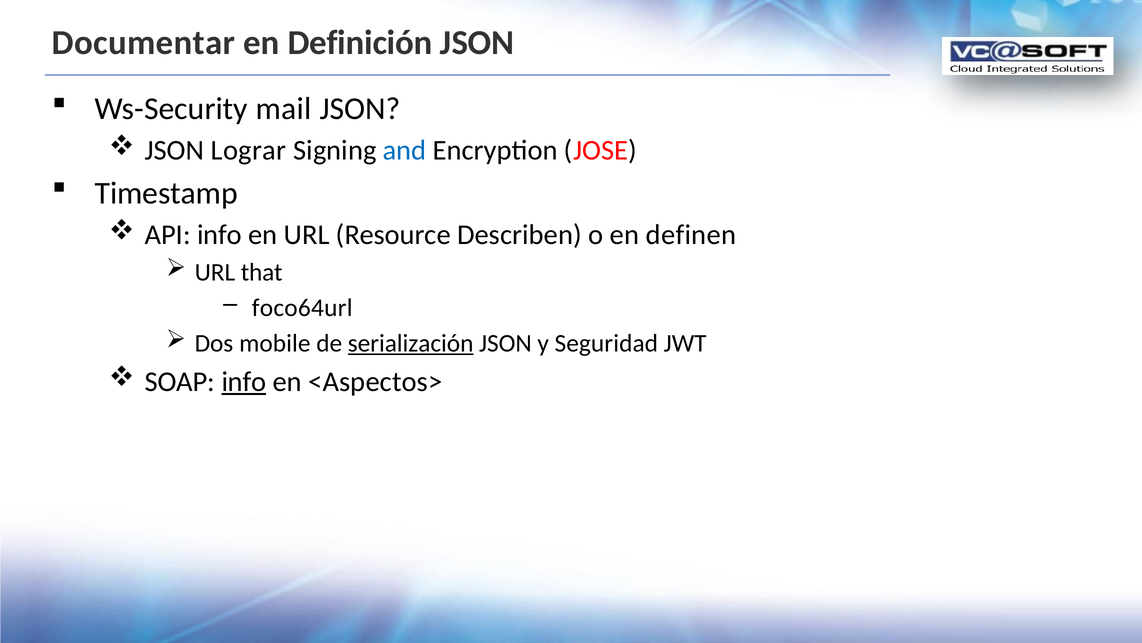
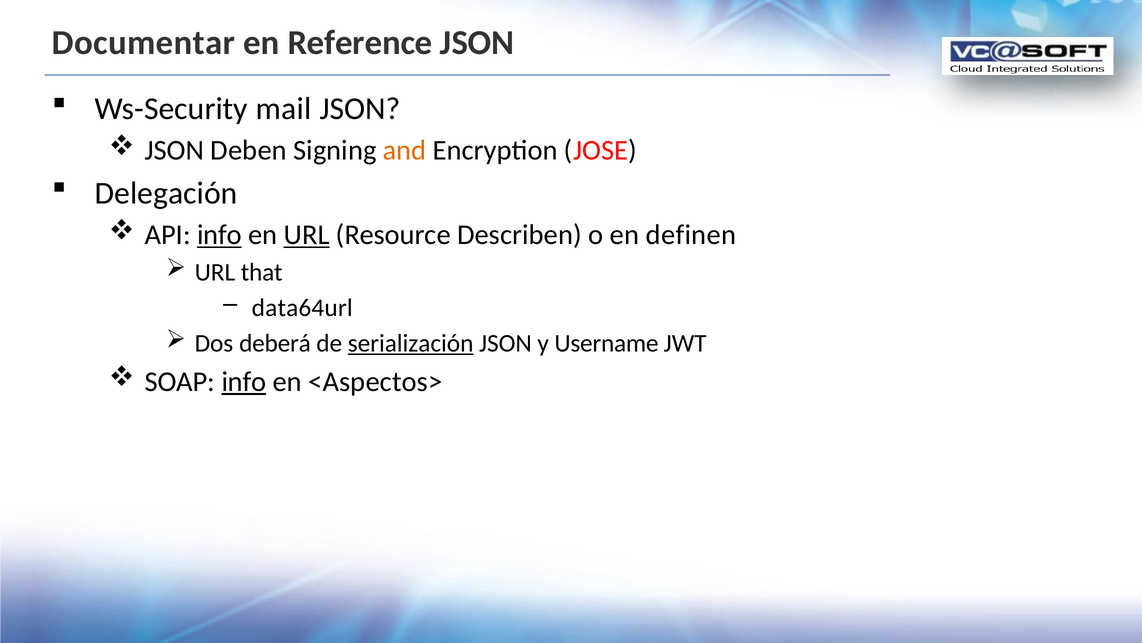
Definición: Definición -> Reference
Lograr: Lograr -> Deben
and colour: blue -> orange
Timestamp: Timestamp -> Delegación
info at (220, 235) underline: none -> present
URL at (307, 235) underline: none -> present
foco64url: foco64url -> data64url
mobile: mobile -> deberá
Seguridad: Seguridad -> Username
